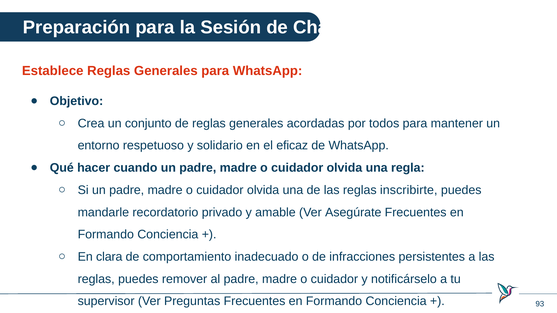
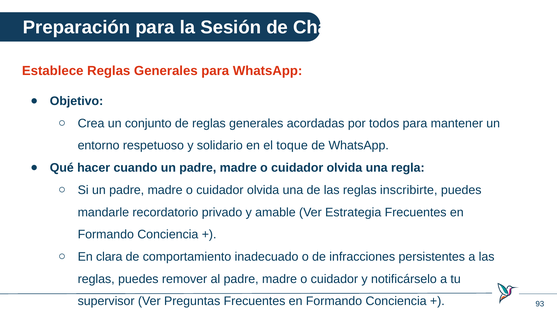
eficaz: eficaz -> toque
Asegúrate: Asegúrate -> Estrategia
